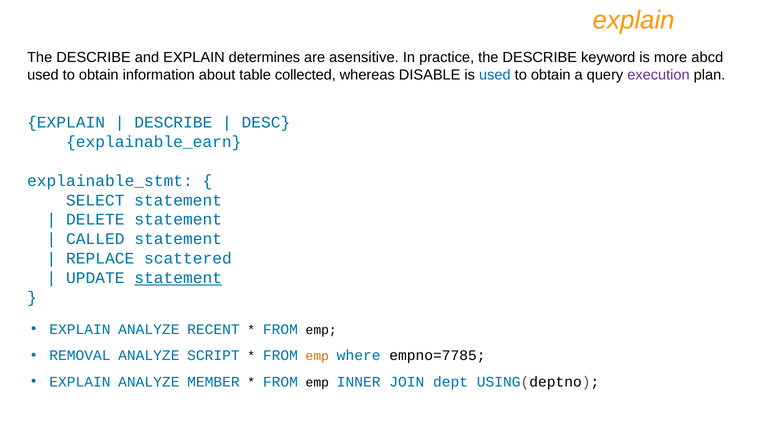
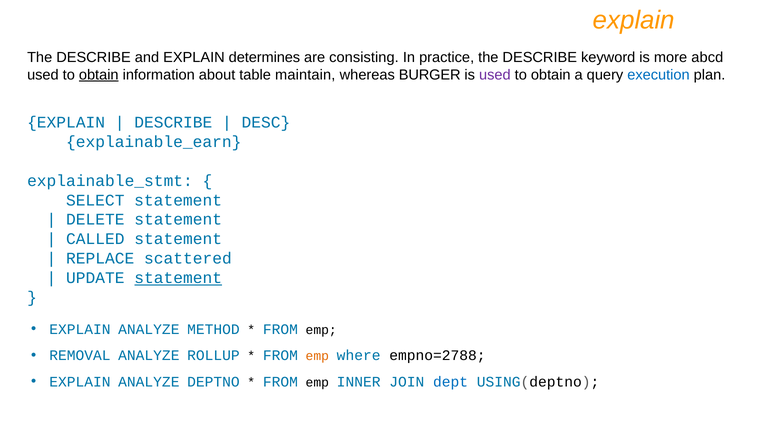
asensitive: asensitive -> consisting
obtain at (99, 75) underline: none -> present
collected: collected -> maintain
DISABLE: DISABLE -> BURGER
used at (495, 75) colour: blue -> purple
execution colour: purple -> blue
RECENT: RECENT -> METHOD
SCRIPT: SCRIPT -> ROLLUP
empno=7785: empno=7785 -> empno=2788
MEMBER: MEMBER -> DEPTNO
